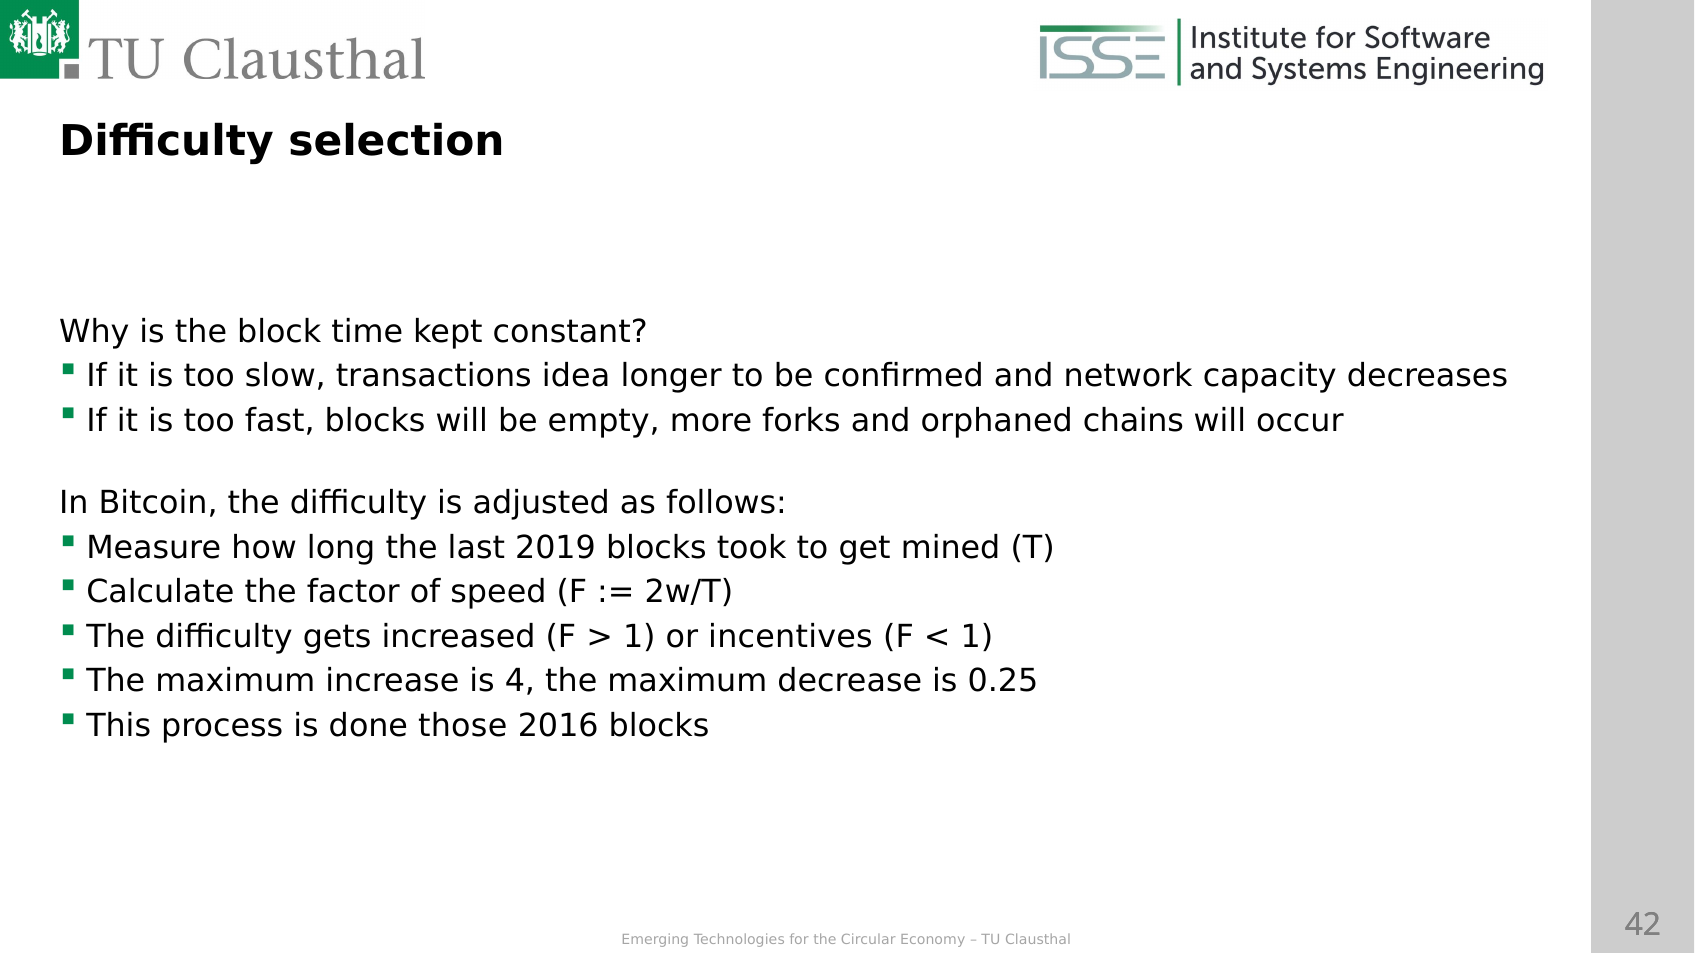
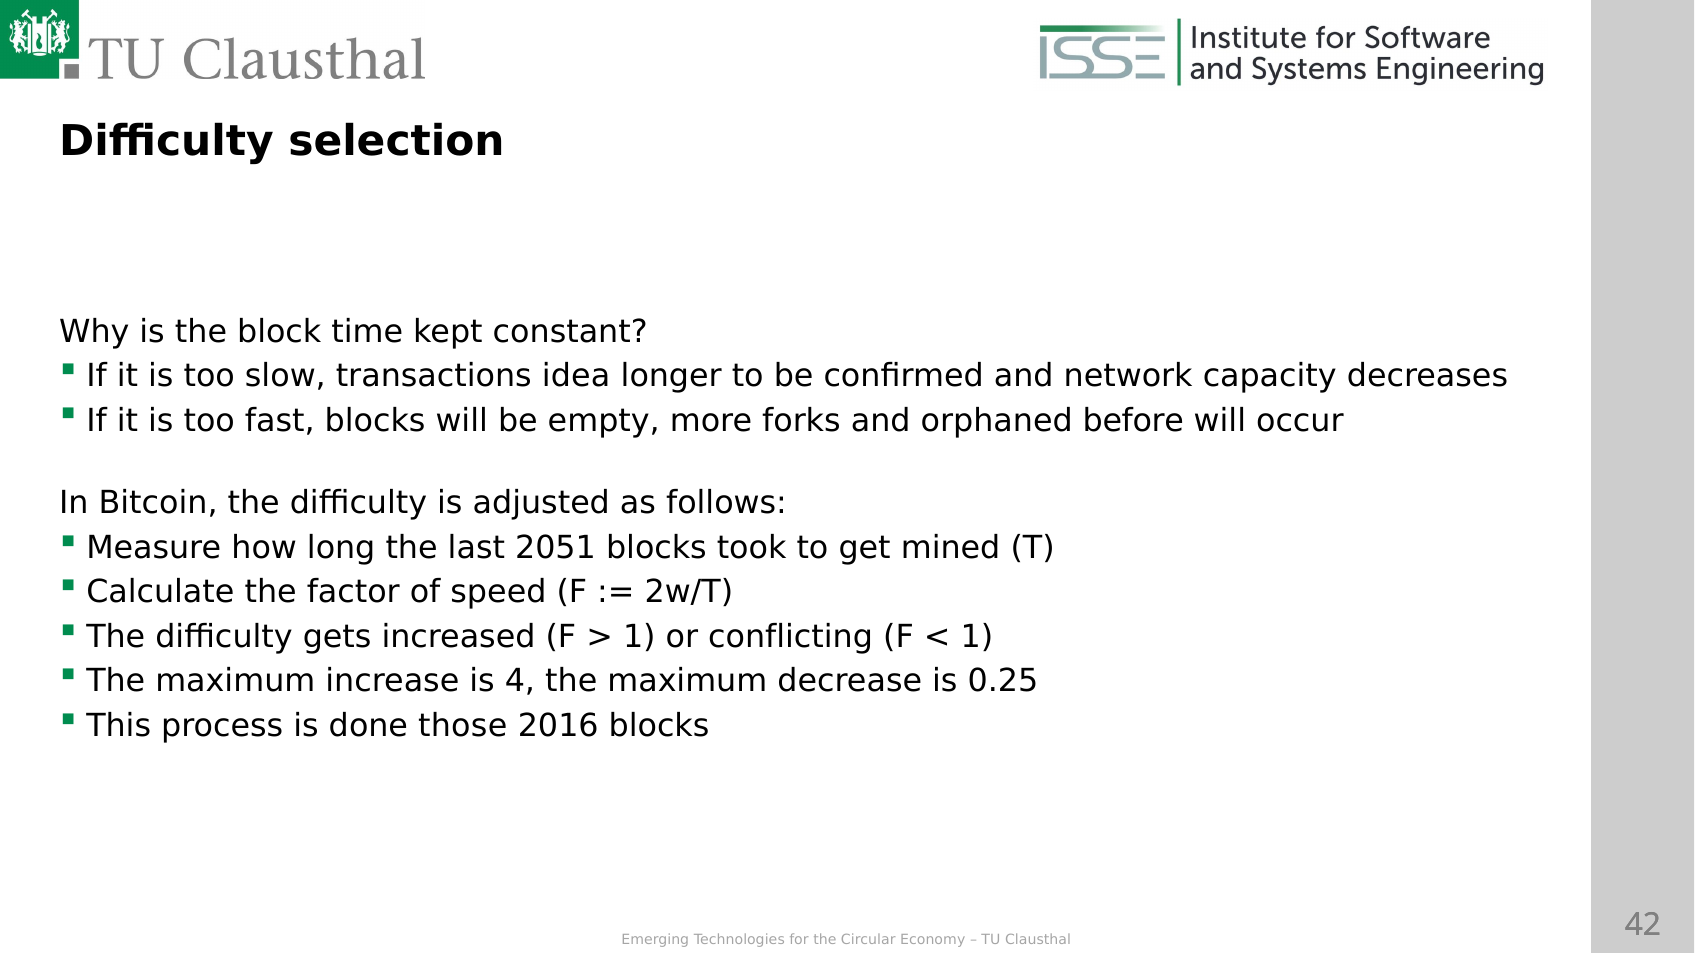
chains: chains -> before
2019: 2019 -> 2051
incentives: incentives -> conflicting
